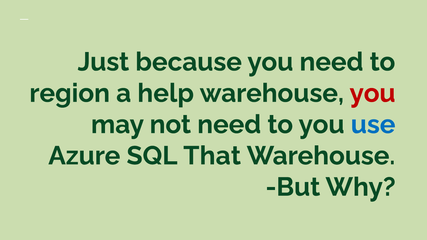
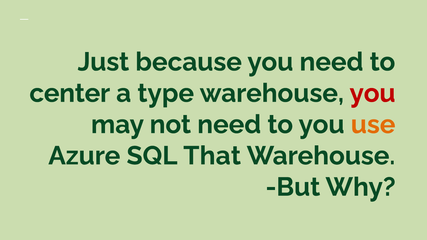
region: region -> center
help: help -> type
use colour: blue -> orange
